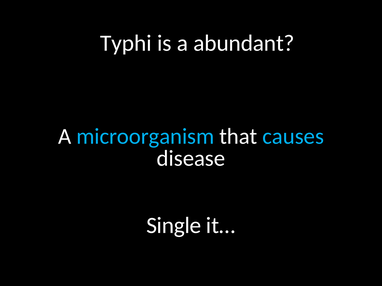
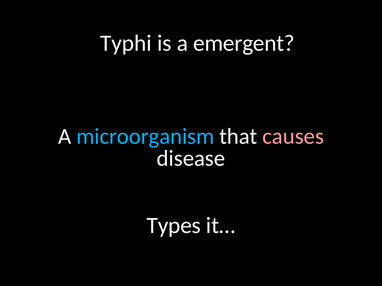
abundant: abundant -> emergent
causes colour: light blue -> pink
Single: Single -> Types
